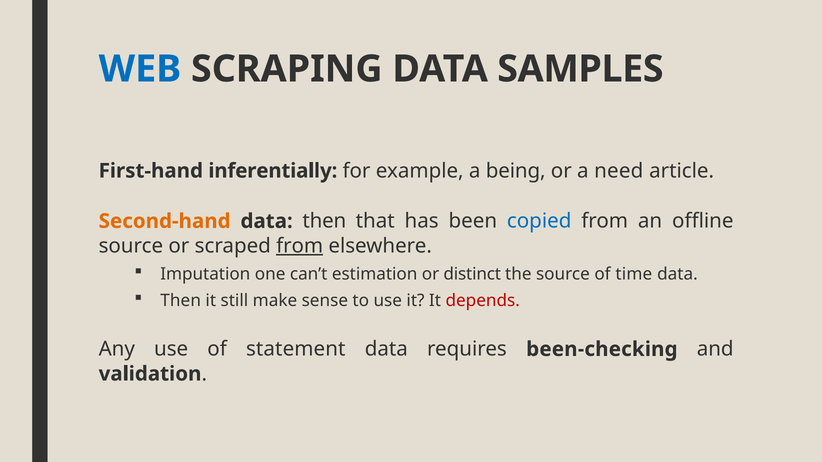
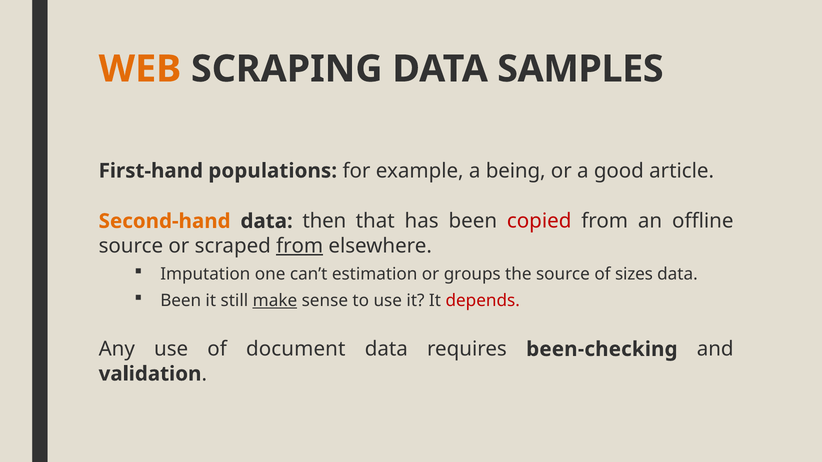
WEB colour: blue -> orange
inferentially: inferentially -> populations
need: need -> good
copied colour: blue -> red
distinct: distinct -> groups
time: time -> sizes
Then at (181, 301): Then -> Been
make underline: none -> present
statement: statement -> document
